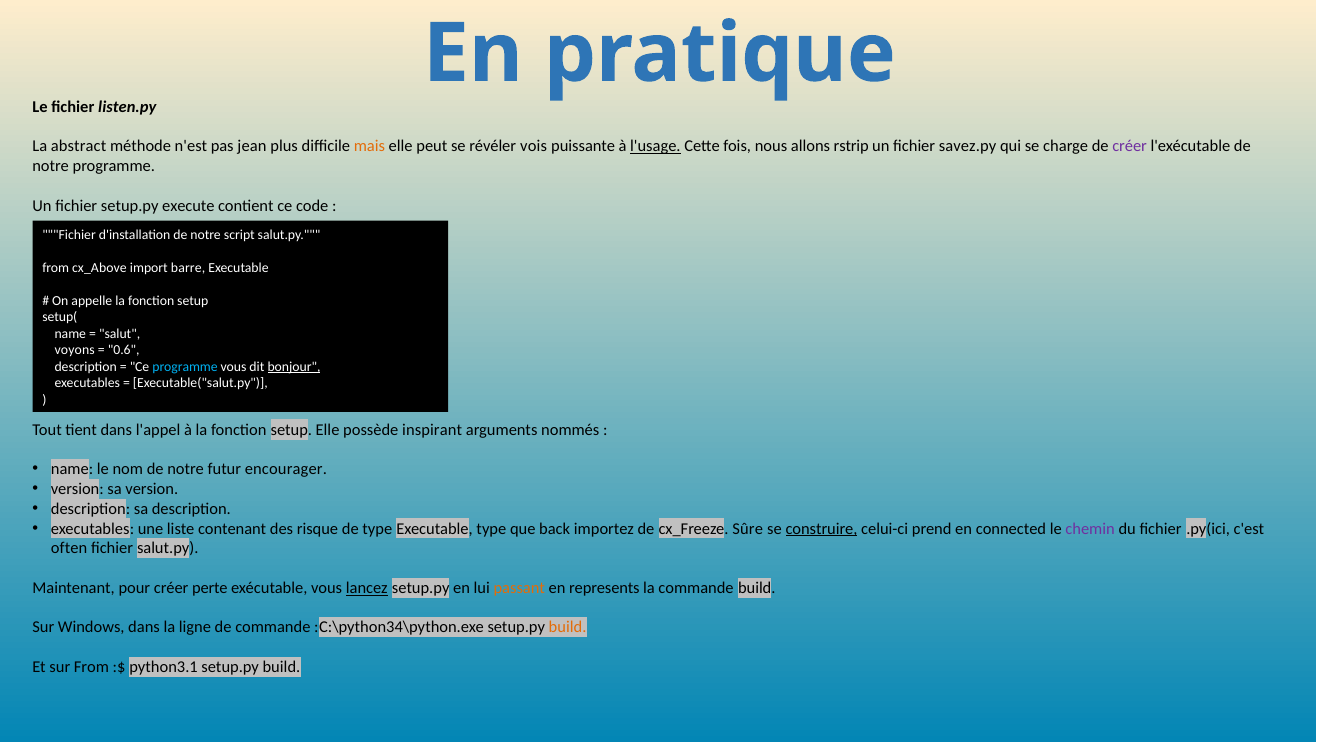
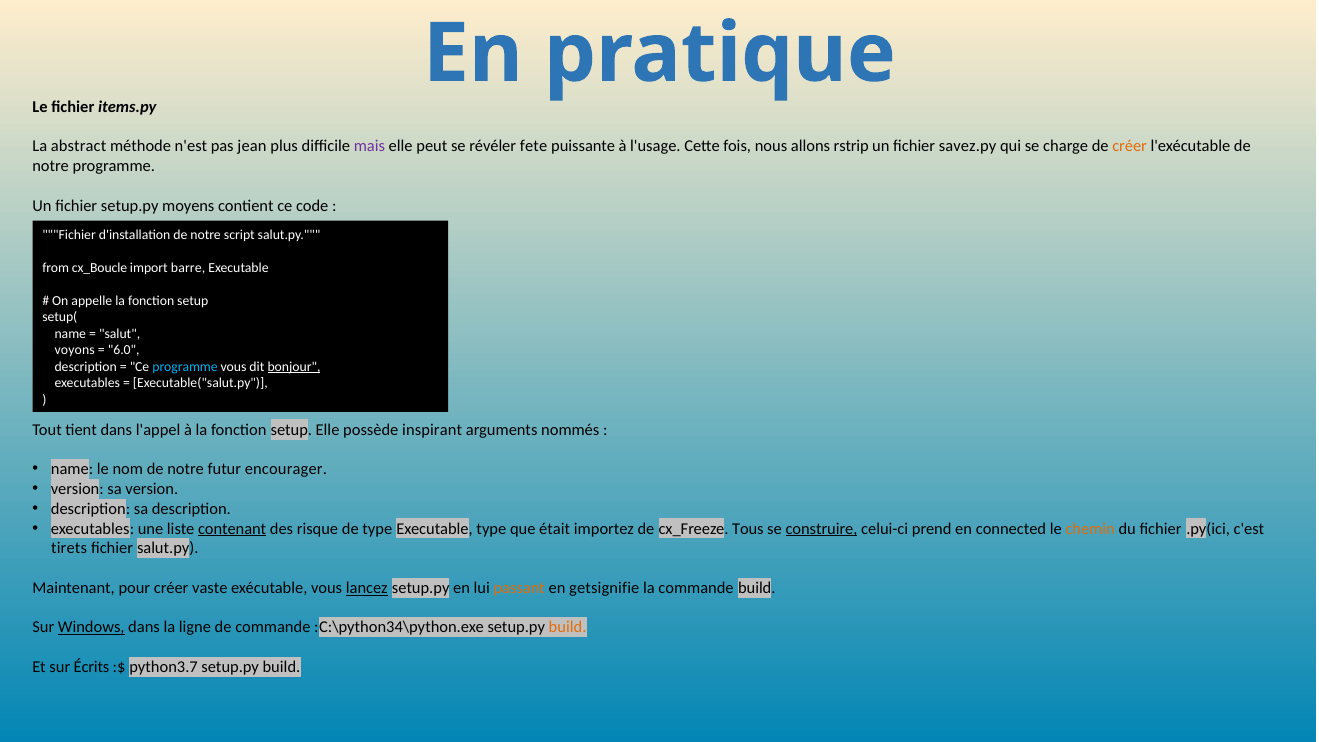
listen.py: listen.py -> items.py
mais colour: orange -> purple
vois: vois -> fete
l'usage underline: present -> none
créer at (1130, 146) colour: purple -> orange
execute: execute -> moyens
cx_Above: cx_Above -> cx_Boucle
0.6: 0.6 -> 6.0
contenant underline: none -> present
back: back -> était
Sûre: Sûre -> Tous
chemin colour: purple -> orange
often: often -> tirets
perte: perte -> vaste
represents: represents -> getsignifie
Windows underline: none -> present
sur From: From -> Écrits
python3.1: python3.1 -> python3.7
